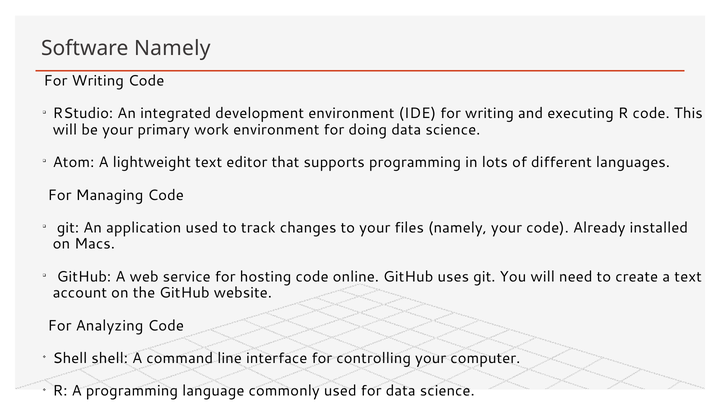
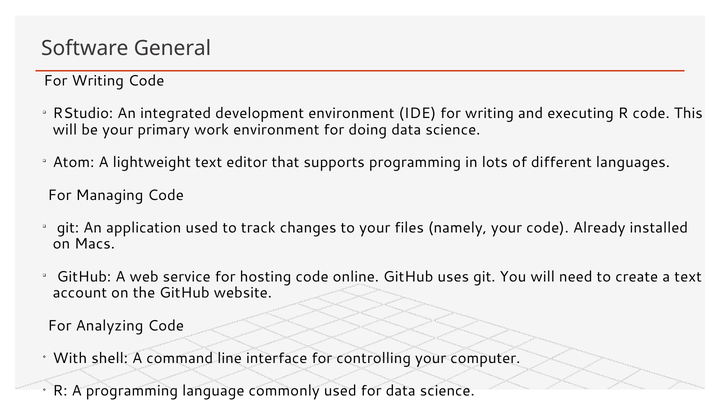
Software Namely: Namely -> General
Shell at (70, 358): Shell -> With
